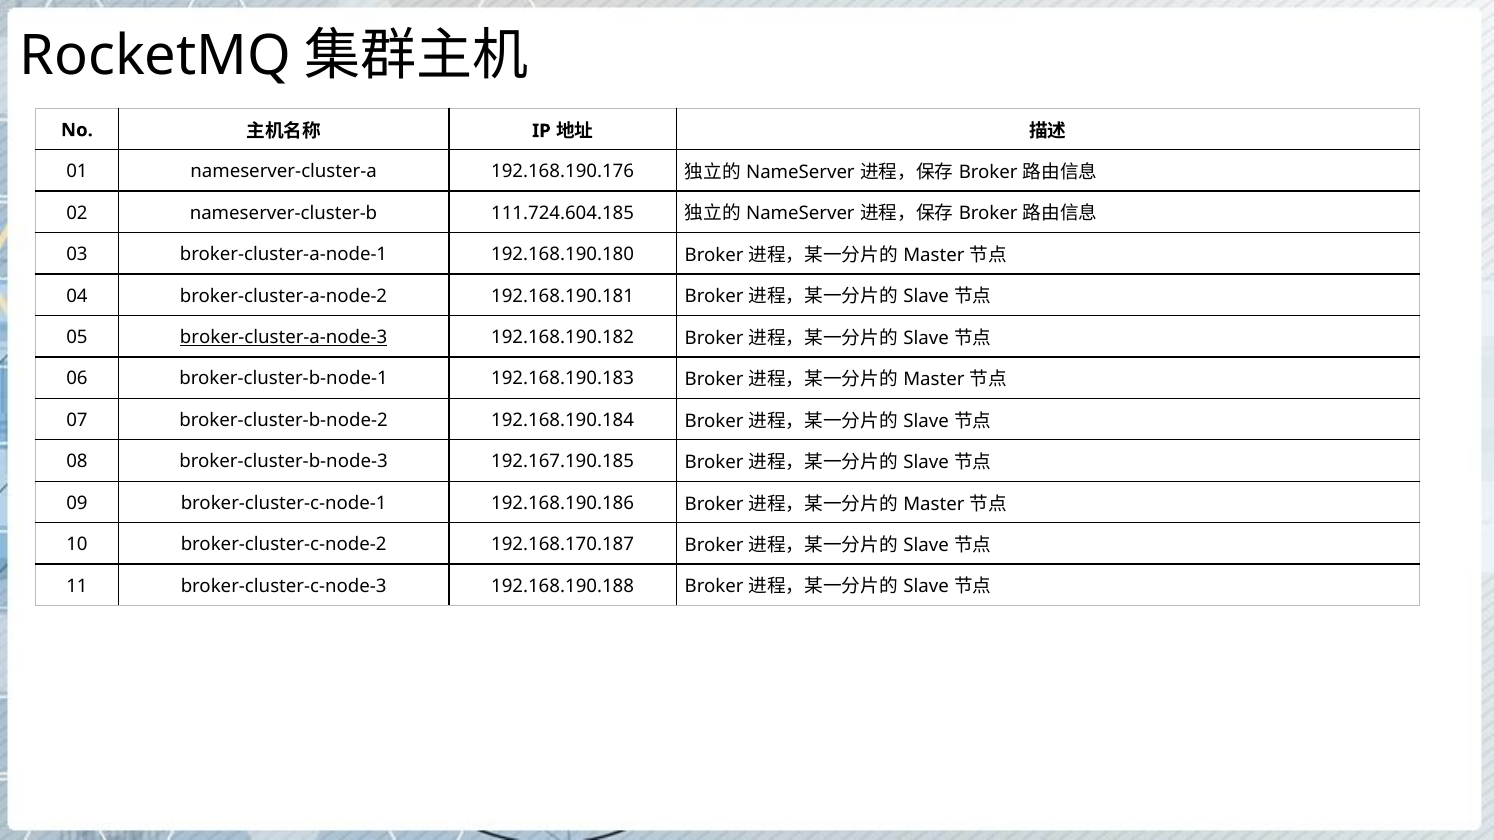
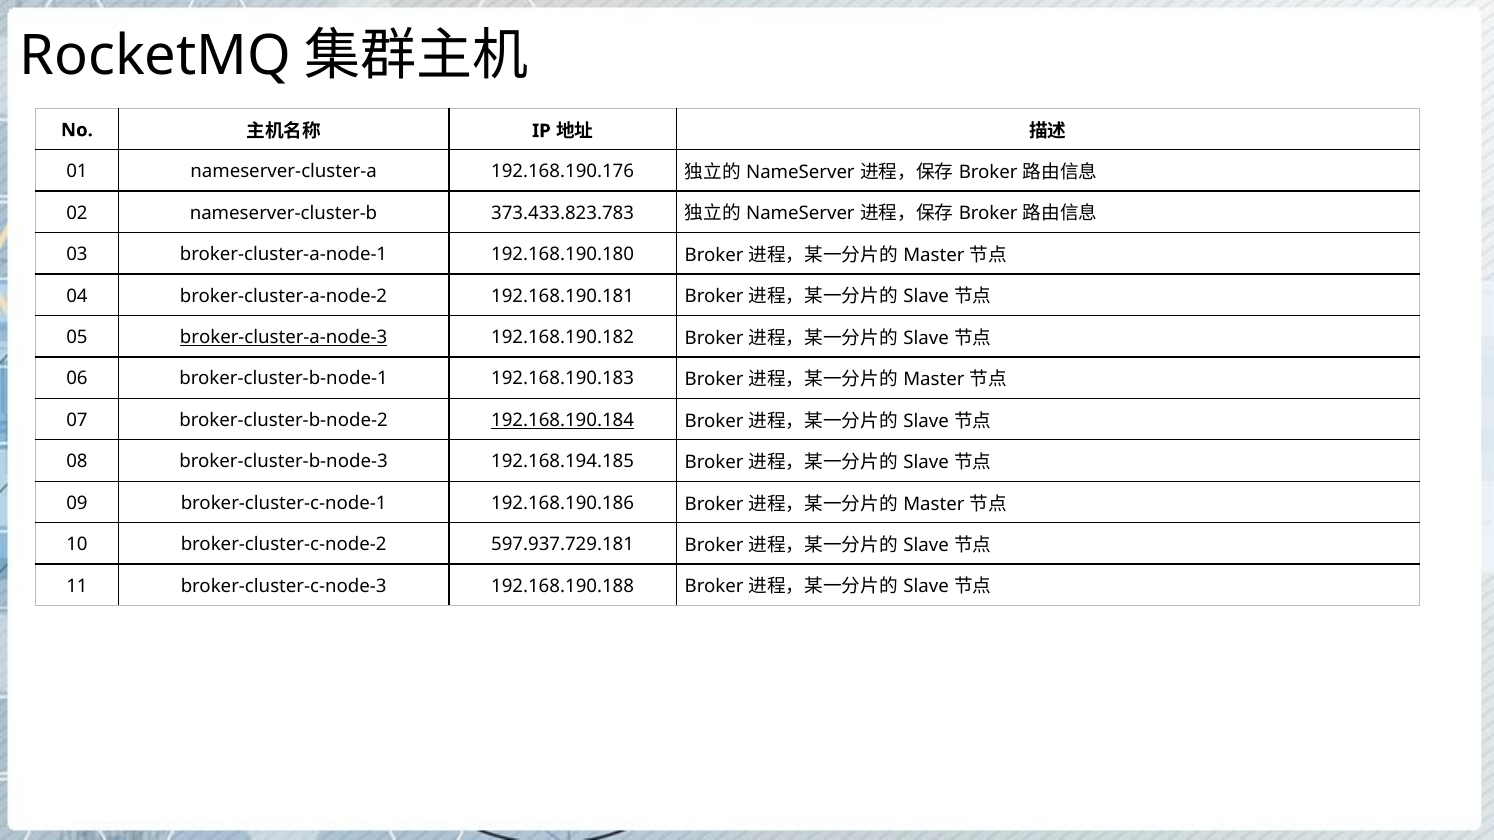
111.724.604.185: 111.724.604.185 -> 373.433.823.783
192.168.190.184 underline: none -> present
192.167.190.185: 192.167.190.185 -> 192.168.194.185
192.168.170.187: 192.168.170.187 -> 597.937.729.181
